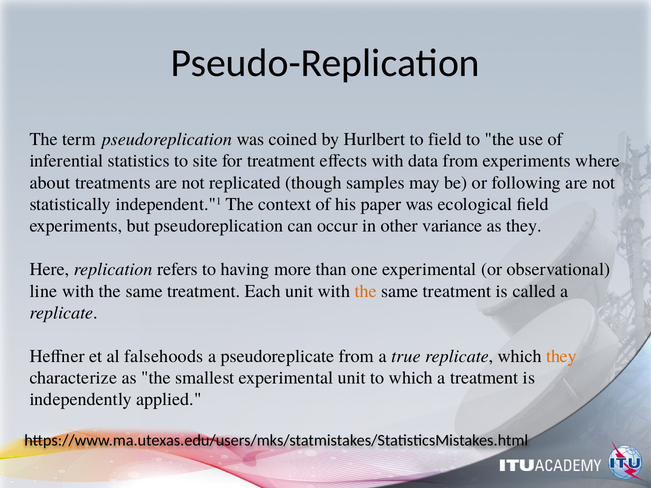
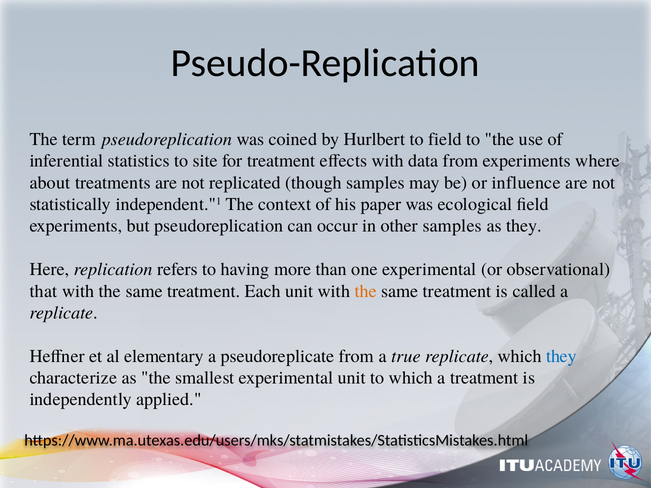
following: following -> influence
other variance: variance -> samples
line: line -> that
falsehoods: falsehoods -> elementary
they at (562, 356) colour: orange -> blue
